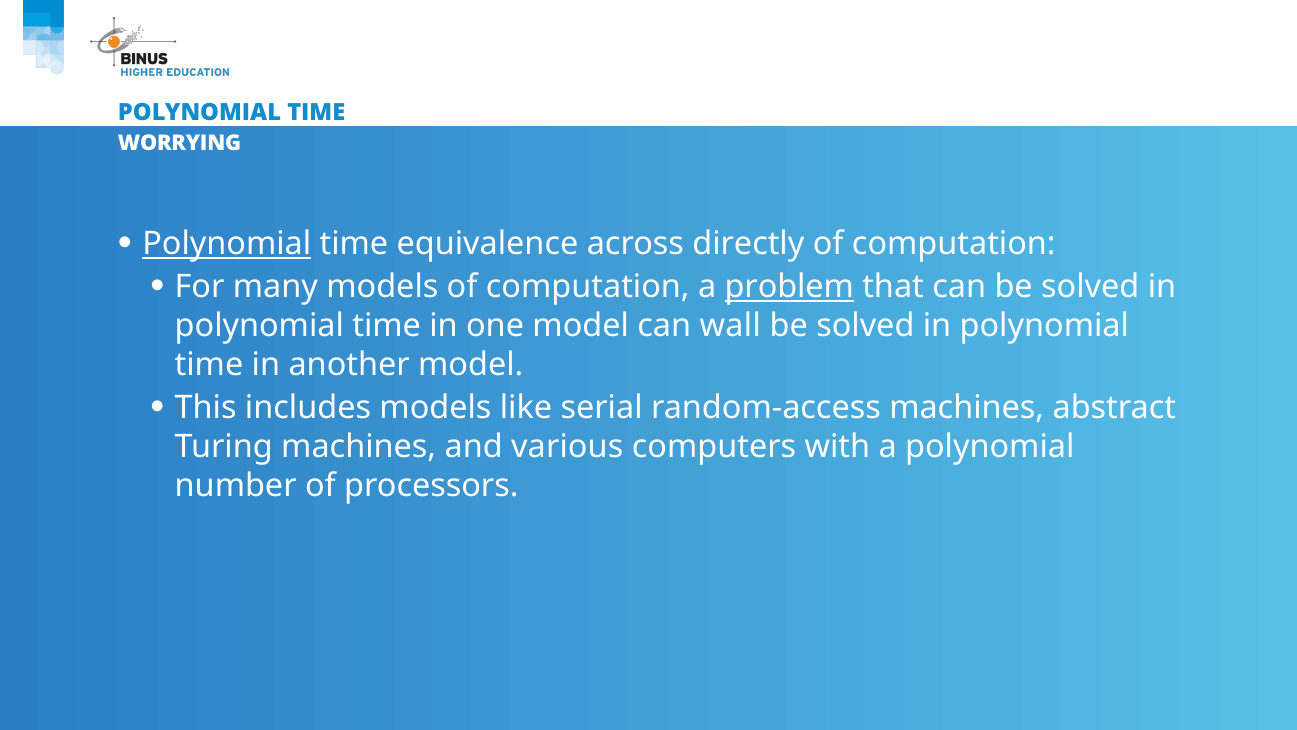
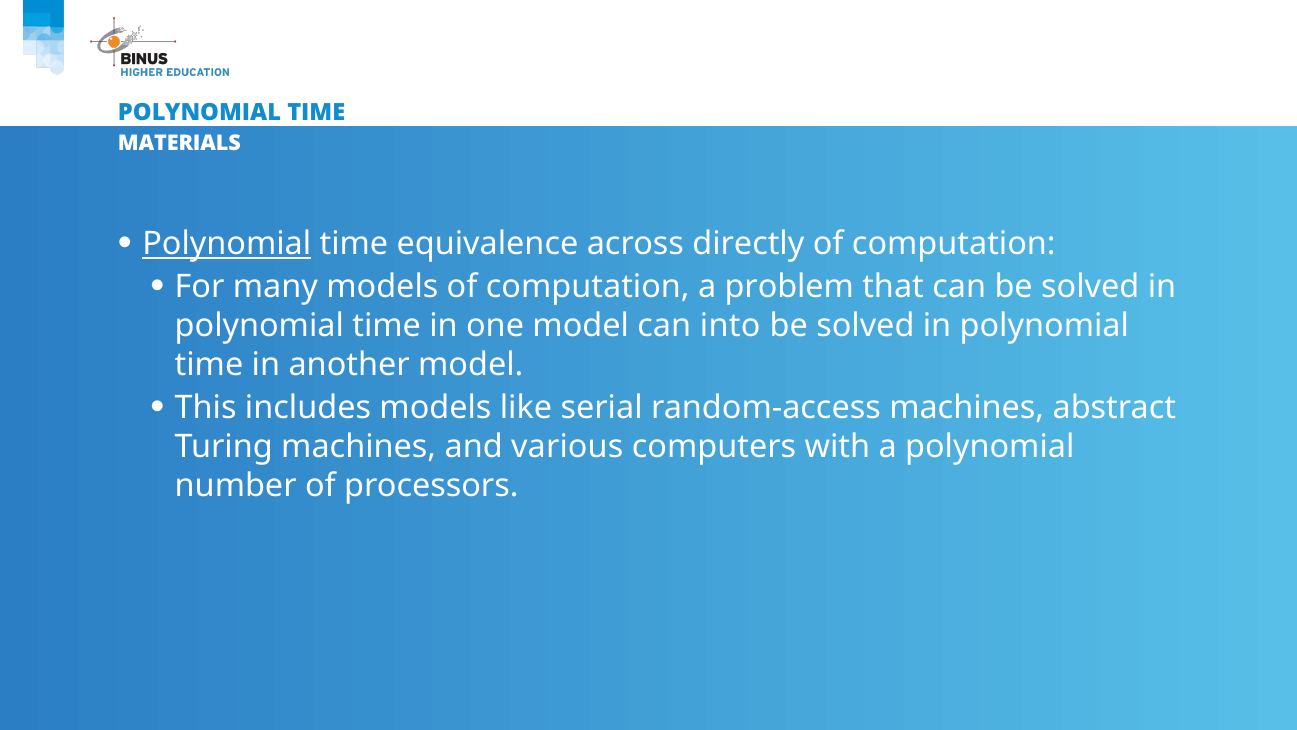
WORRYING: WORRYING -> MATERIALS
problem underline: present -> none
wall: wall -> into
